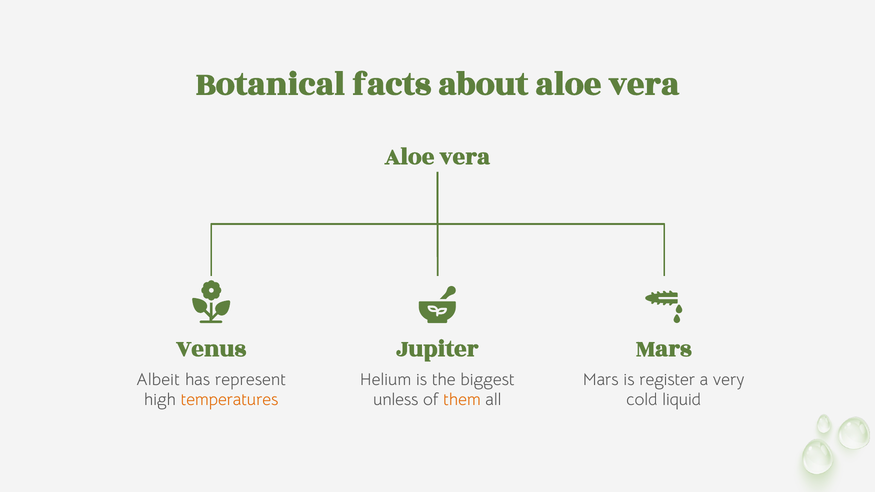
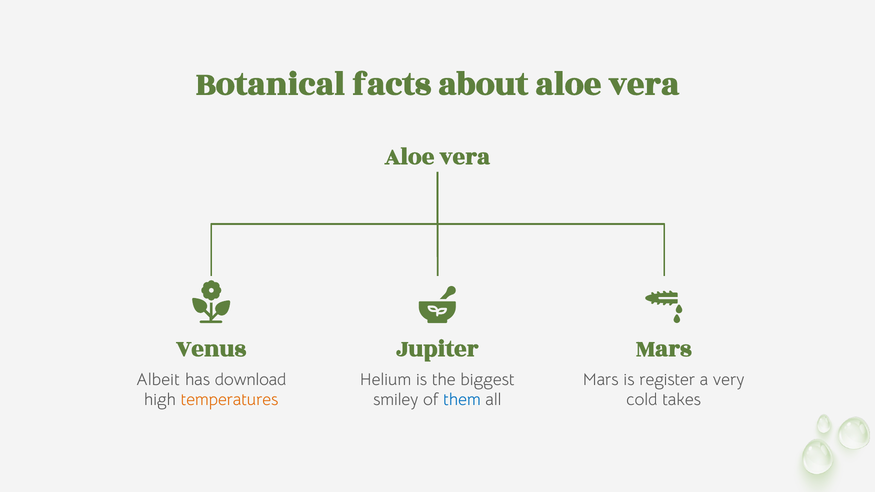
represent: represent -> download
unless: unless -> smiley
them colour: orange -> blue
liquid: liquid -> takes
